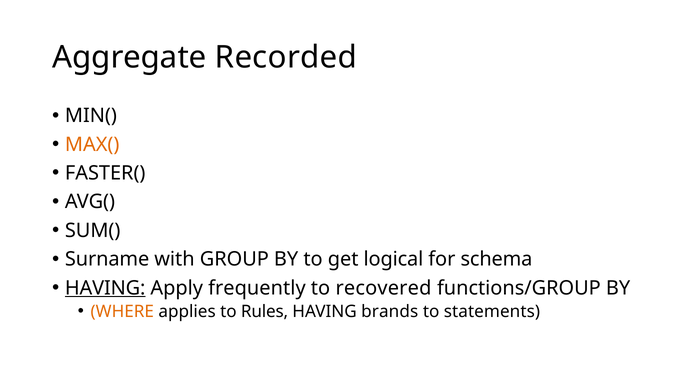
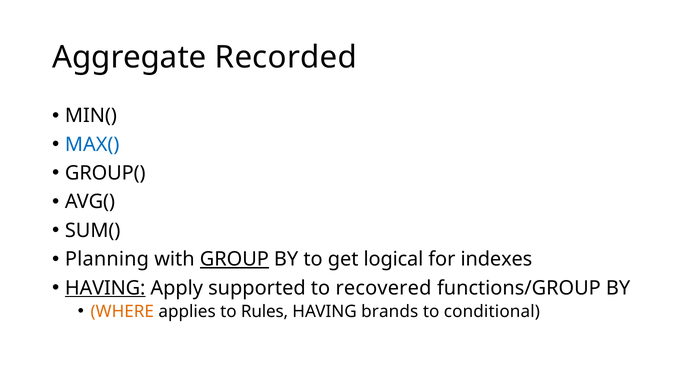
MAX( colour: orange -> blue
FASTER(: FASTER( -> GROUP(
Surname: Surname -> Planning
GROUP underline: none -> present
schema: schema -> indexes
frequently: frequently -> supported
statements: statements -> conditional
